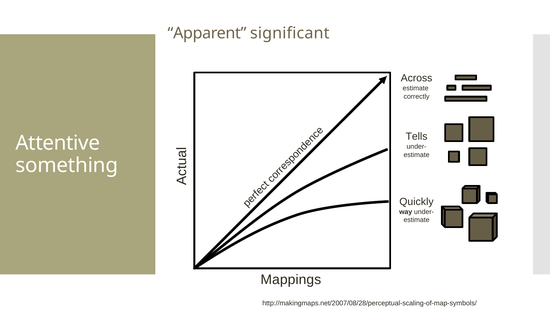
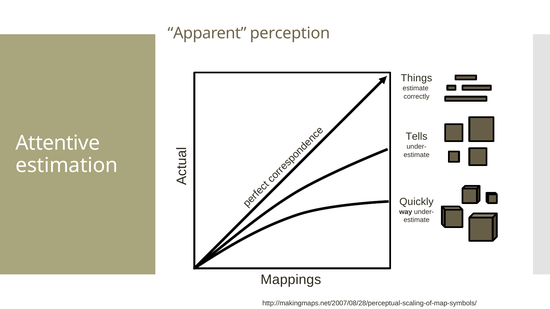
significant: significant -> perception
Across: Across -> Things
something: something -> estimation
